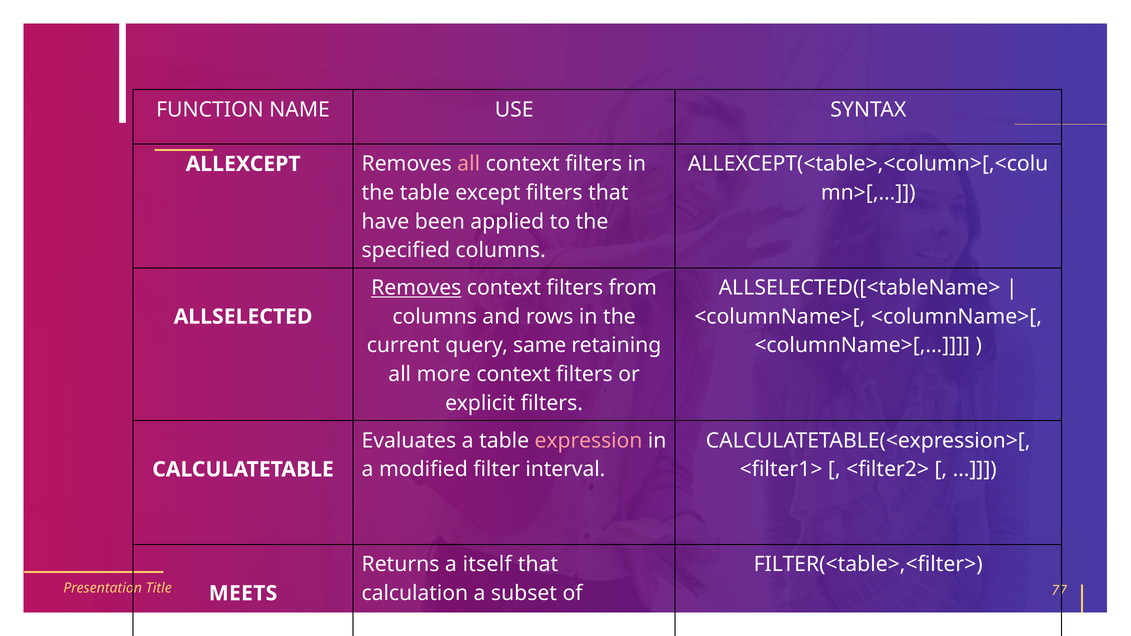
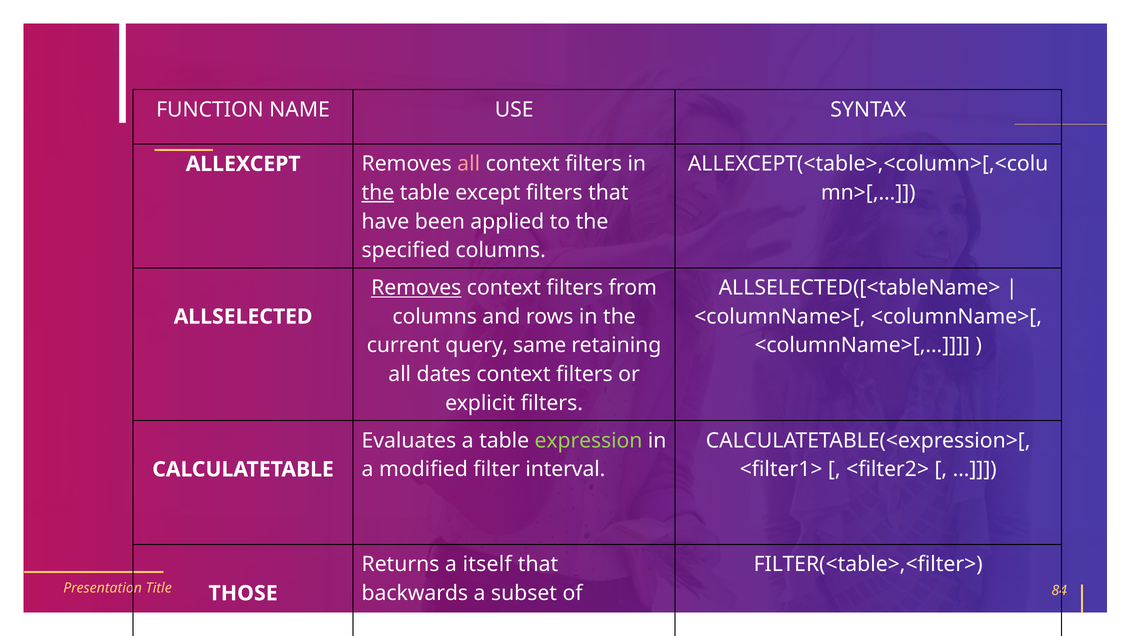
the at (378, 193) underline: none -> present
more: more -> dates
expression at (588, 441) colour: pink -> light green
77: 77 -> 84
calculation: calculation -> backwards
MEETS: MEETS -> THOSE
